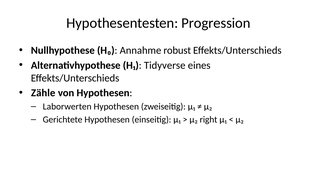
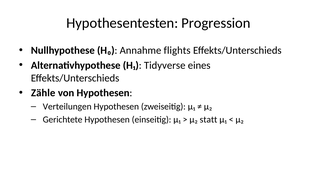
robust: robust -> flights
Laborwerten: Laborwerten -> Verteilungen
right: right -> statt
